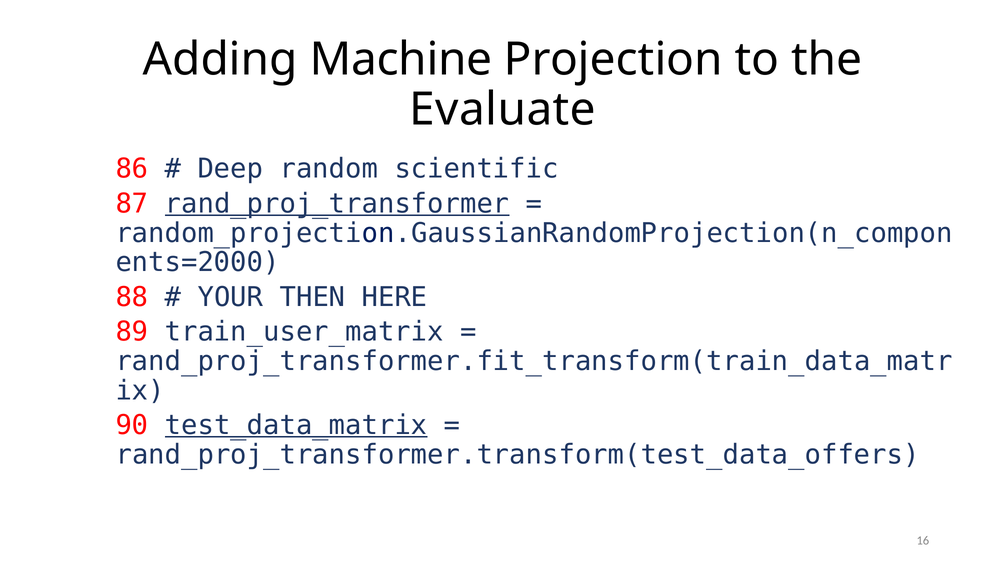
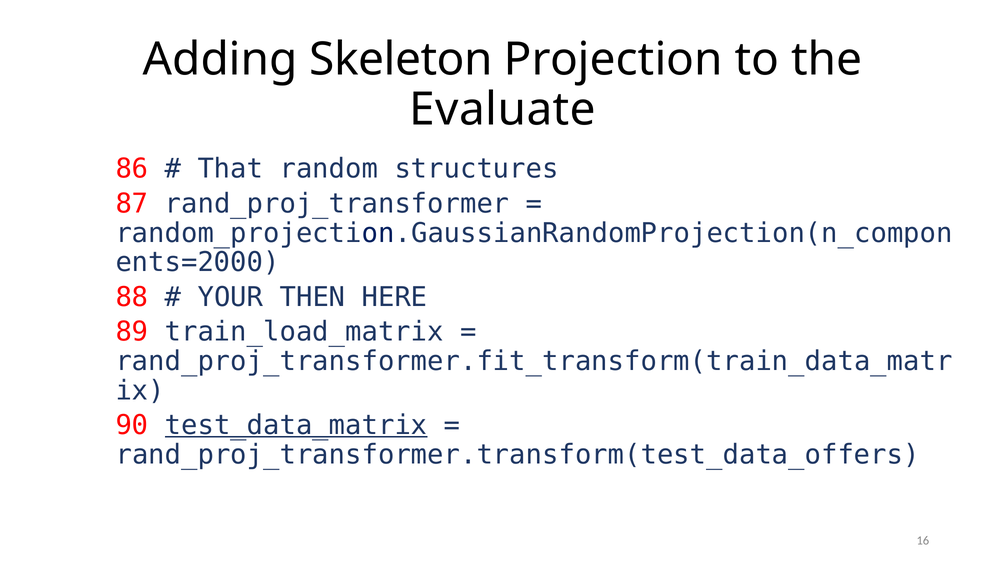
Machine: Machine -> Skeleton
Deep: Deep -> That
scientific: scientific -> structures
rand_proj_transformer underline: present -> none
train_user_matrix: train_user_matrix -> train_load_matrix
